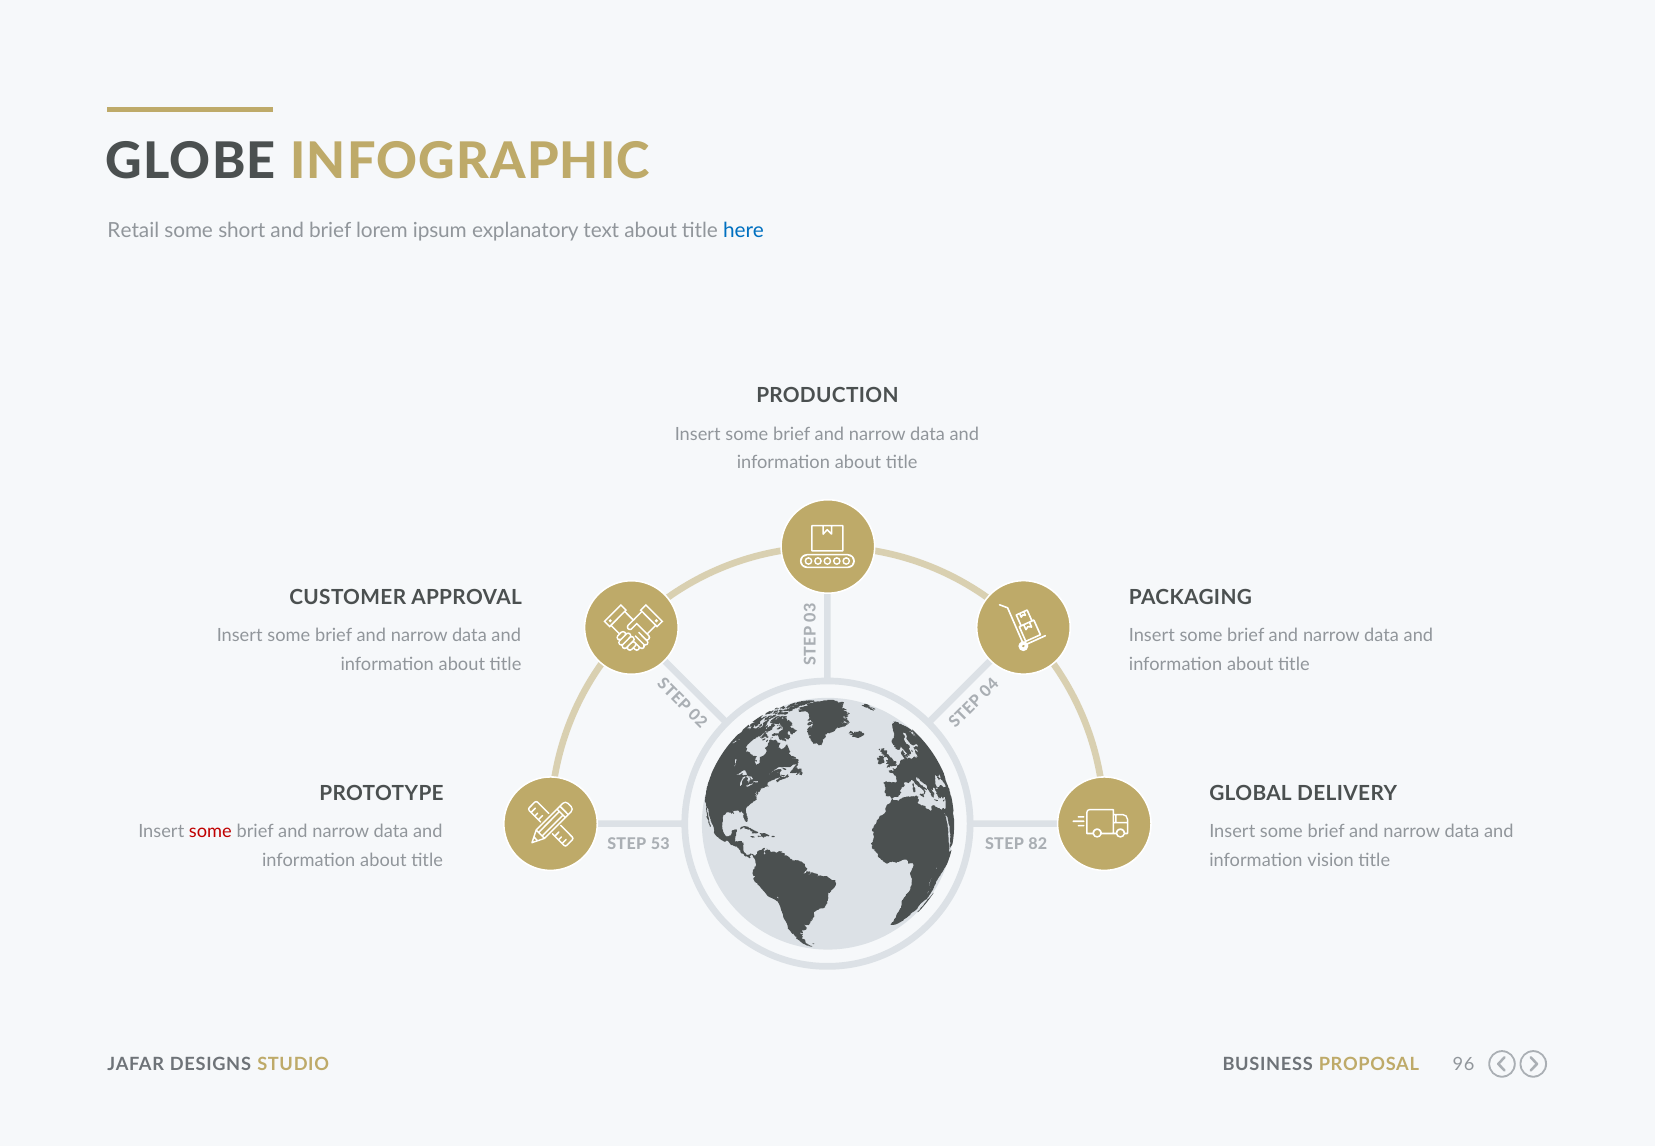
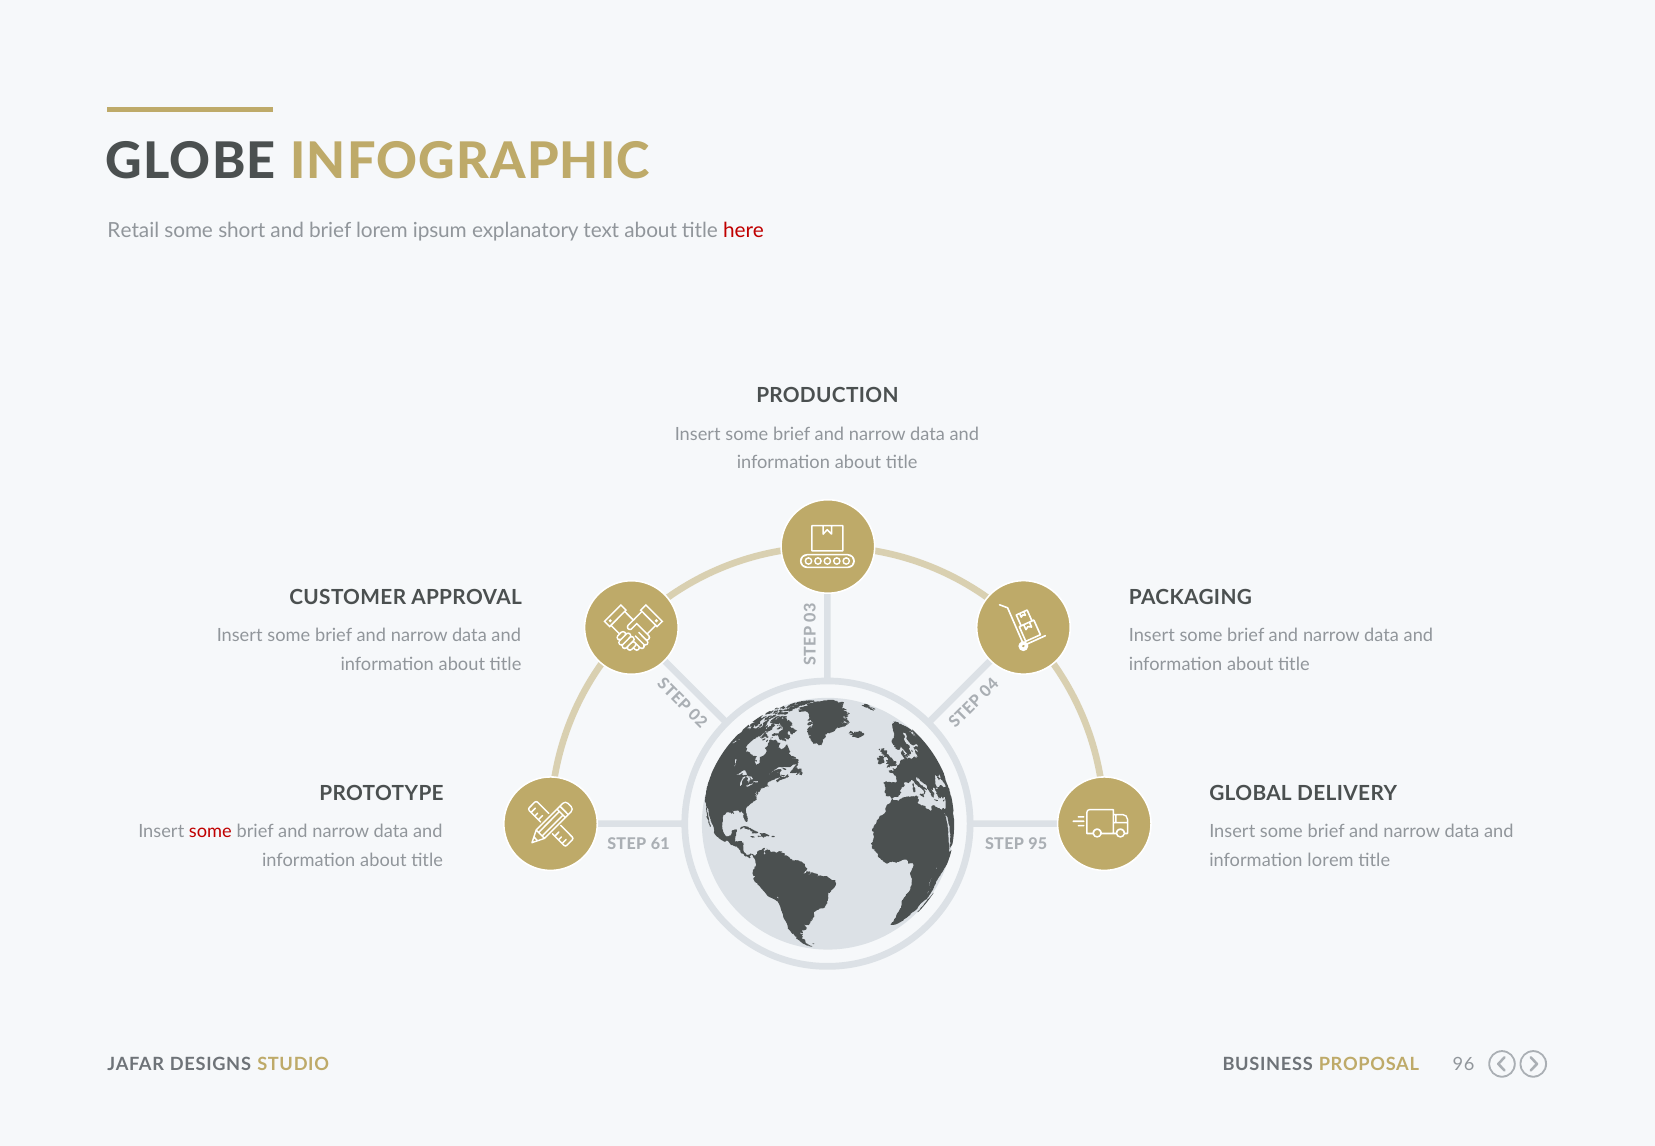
here colour: blue -> red
53: 53 -> 61
82: 82 -> 95
information vision: vision -> lorem
